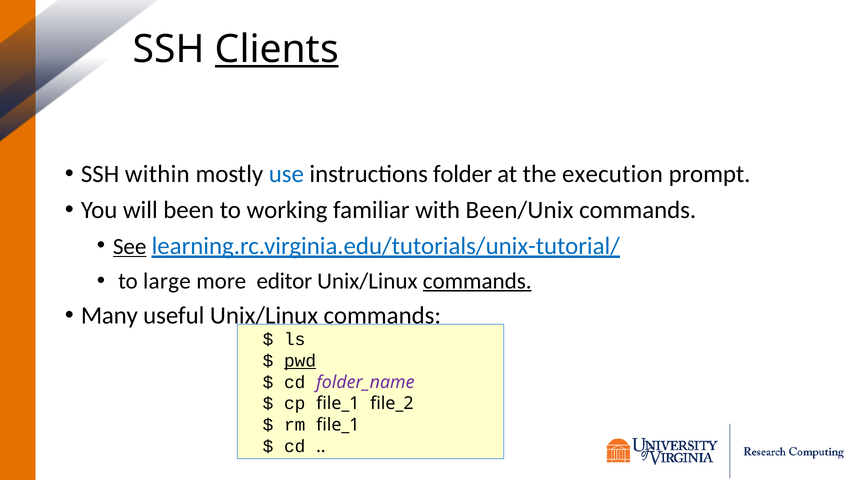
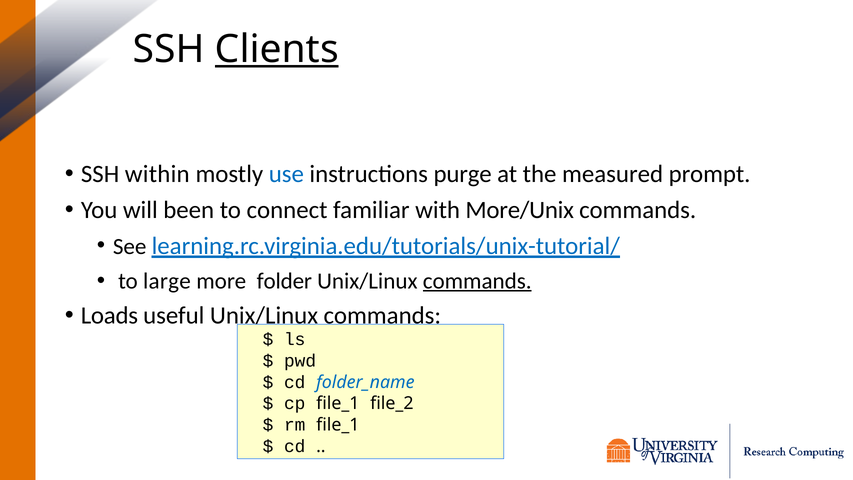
folder: folder -> purge
execution: execution -> measured
working: working -> connect
Been/Unix: Been/Unix -> More/Unix
See underline: present -> none
editor: editor -> folder
Many: Many -> Loads
pwd underline: present -> none
folder_name colour: purple -> blue
